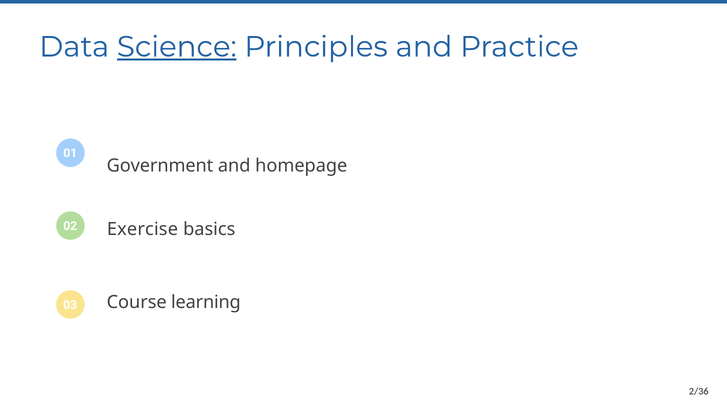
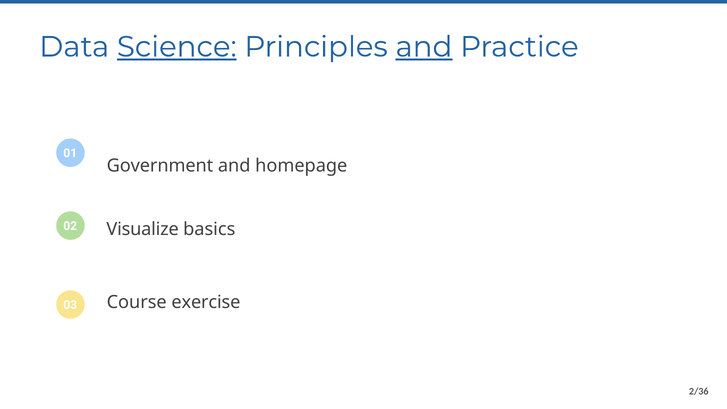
and at (424, 47) underline: none -> present
Exercise: Exercise -> Visualize
learning: learning -> exercise
